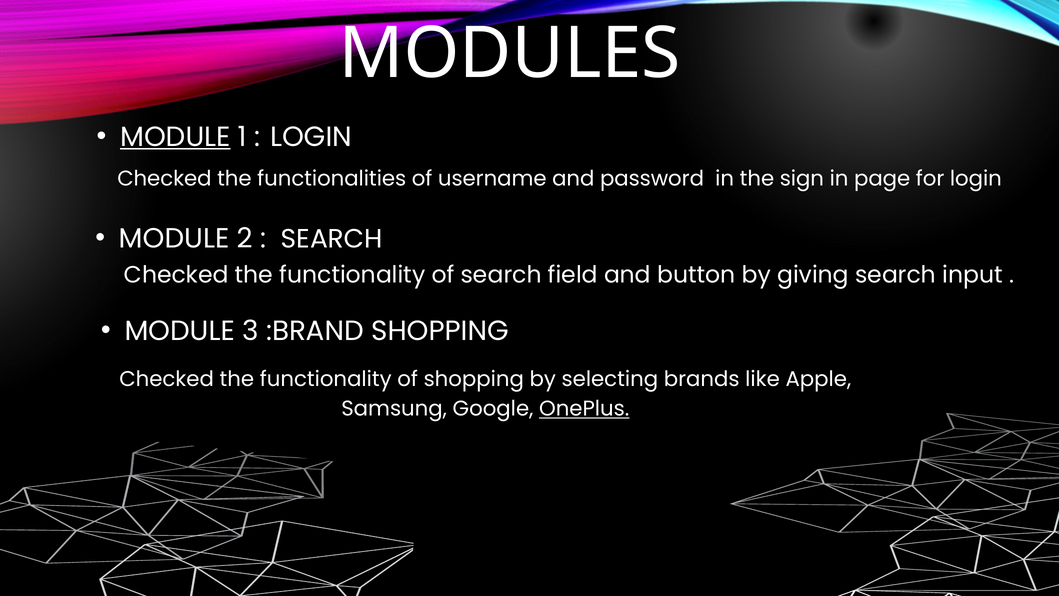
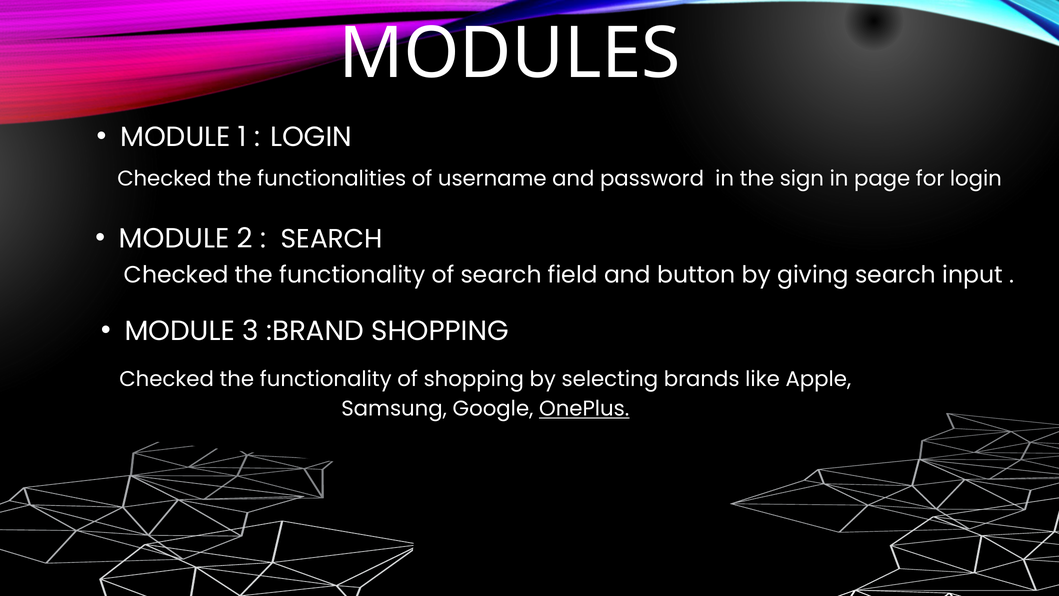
MODULE at (175, 137) underline: present -> none
